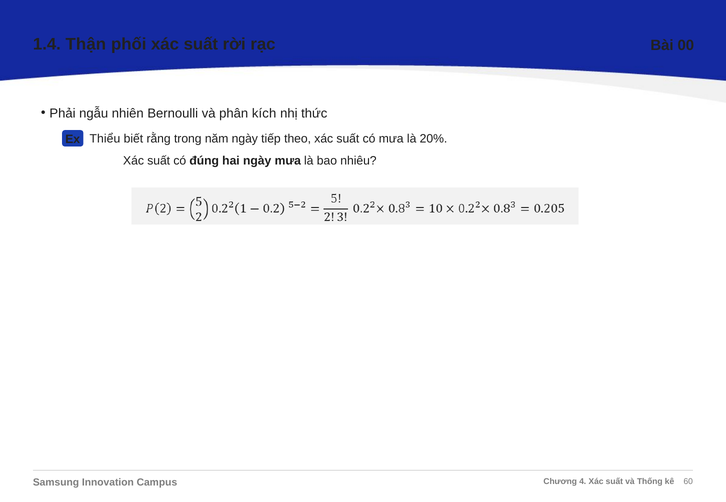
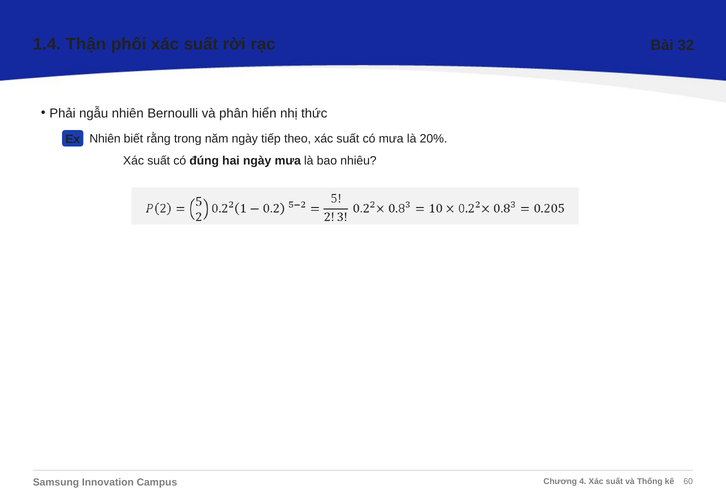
00: 00 -> 32
kích: kích -> hiển
Ex Thiểu: Thiểu -> Nhiên
